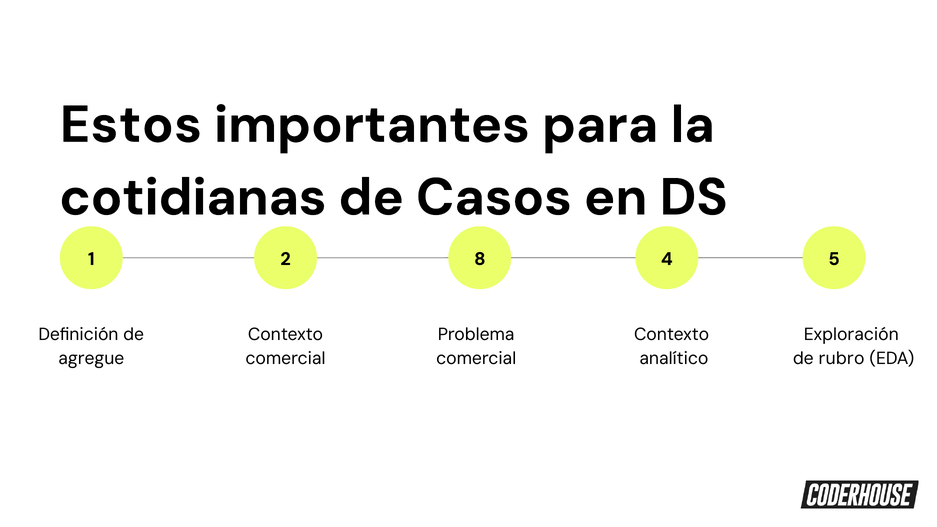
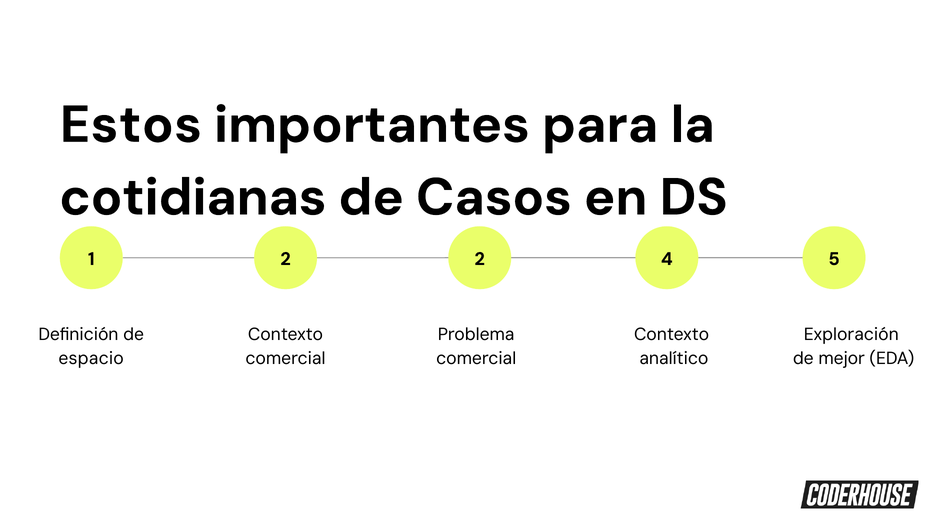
2 8: 8 -> 2
agregue: agregue -> espacio
rubro: rubro -> mejor
